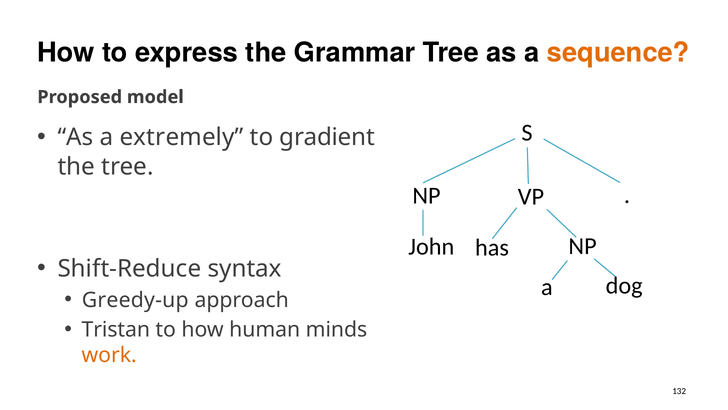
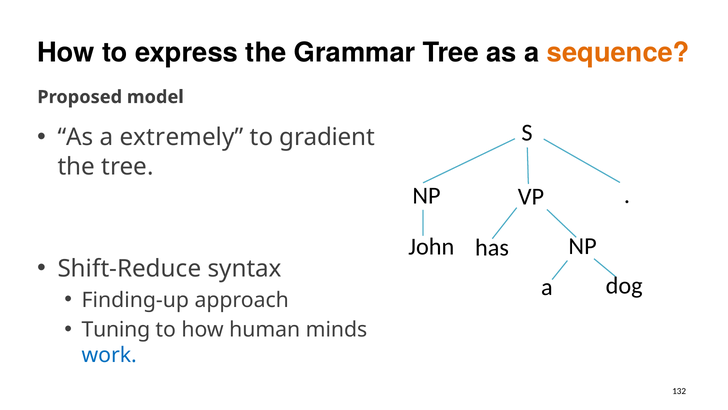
Greedy-up: Greedy-up -> Finding-up
Tristan: Tristan -> Tuning
work colour: orange -> blue
